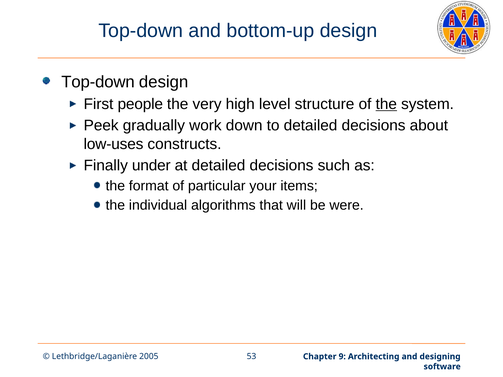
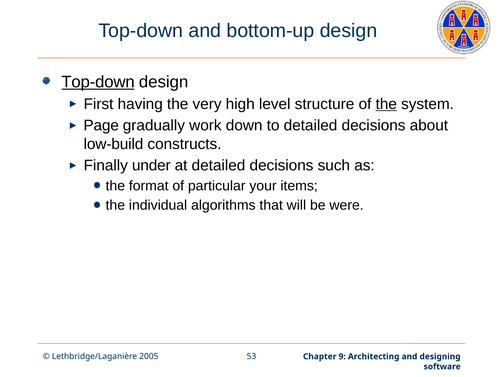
Top-down at (98, 82) underline: none -> present
people: people -> having
Peek: Peek -> Page
low-uses: low-uses -> low-build
